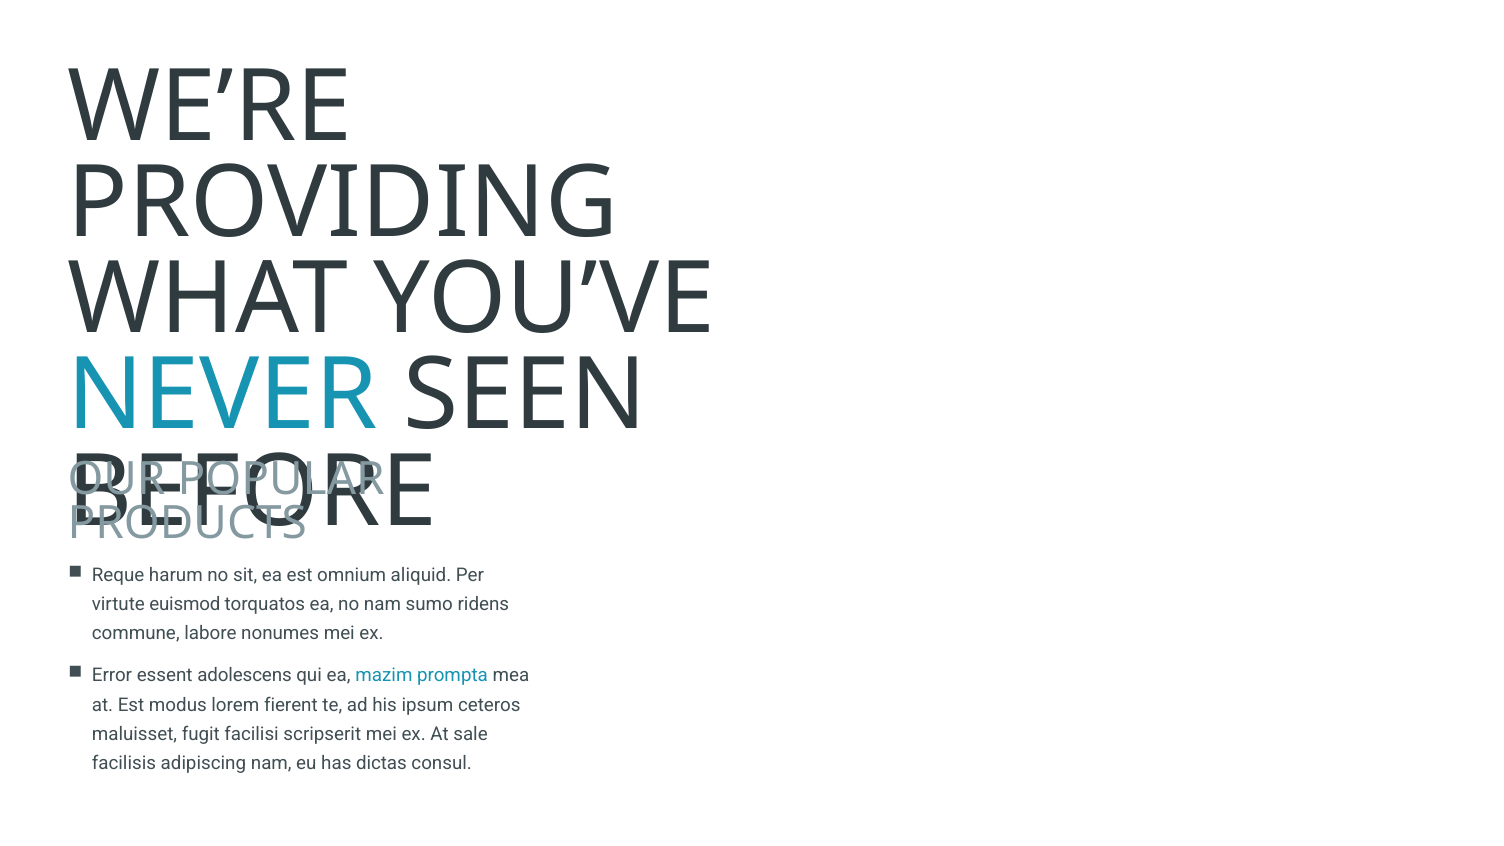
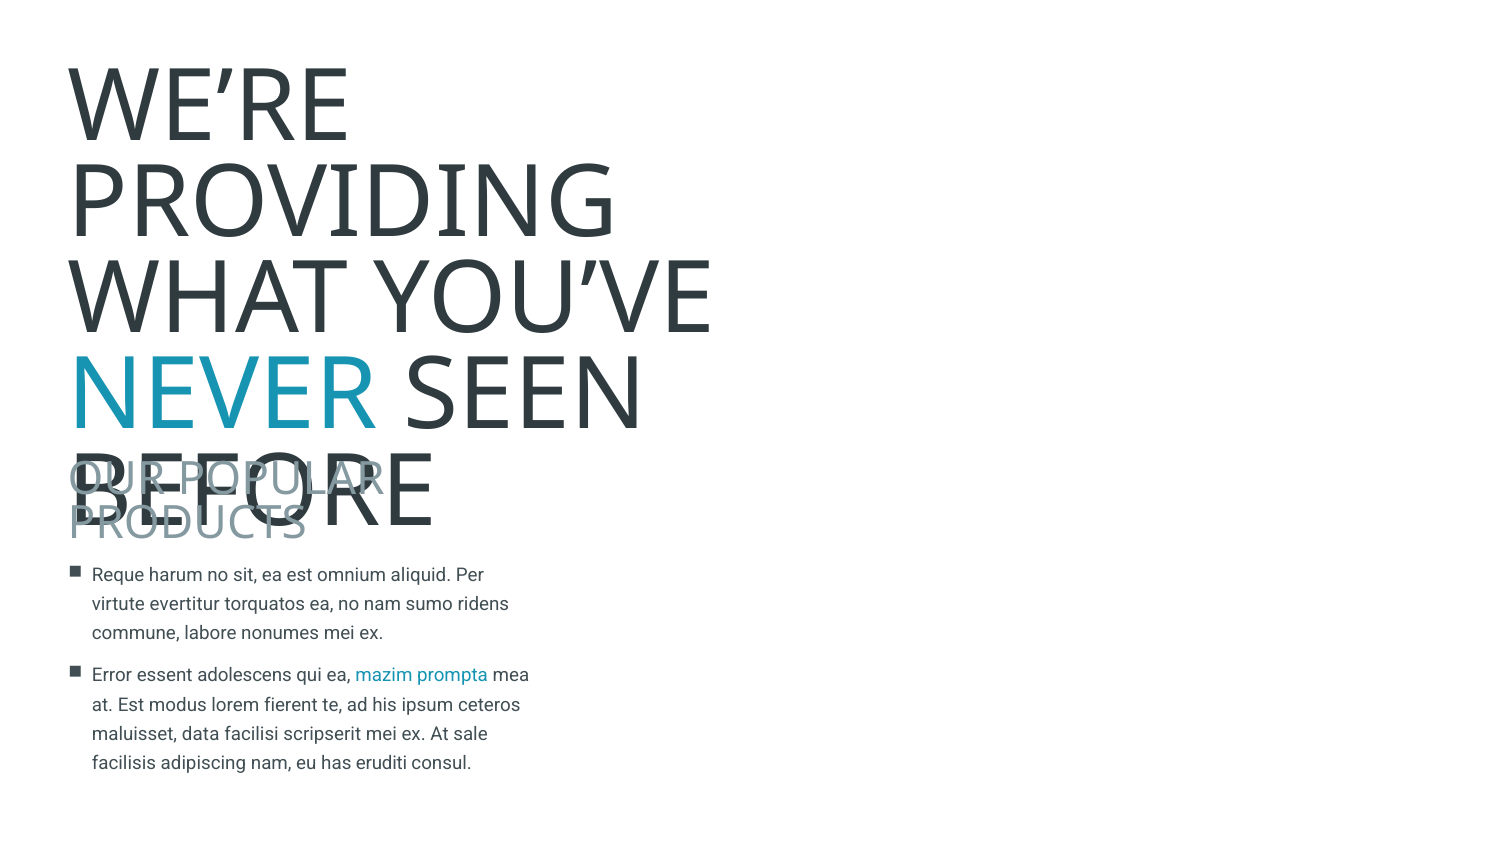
euismod: euismod -> evertitur
fugit: fugit -> data
dictas: dictas -> eruditi
